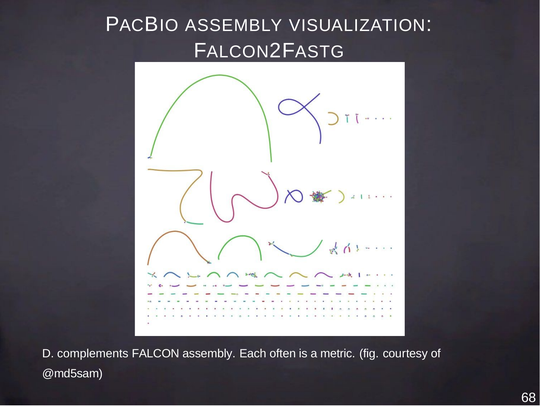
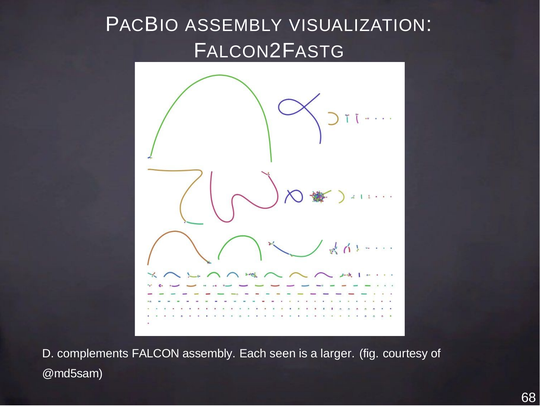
often: often -> seen
metric: metric -> larger
